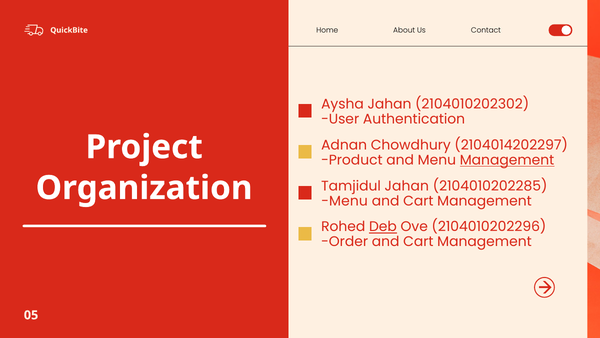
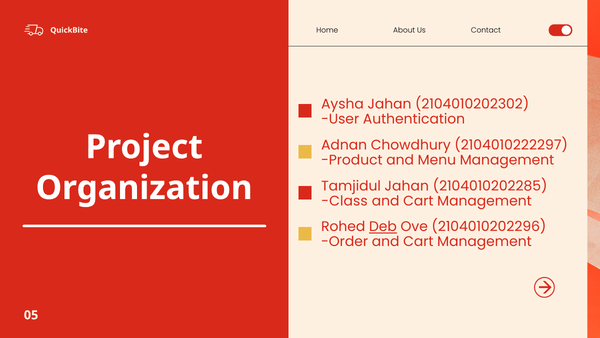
2104014202297: 2104014202297 -> 2104010222297
Management at (507, 160) underline: present -> none
Menu at (345, 201): Menu -> Class
